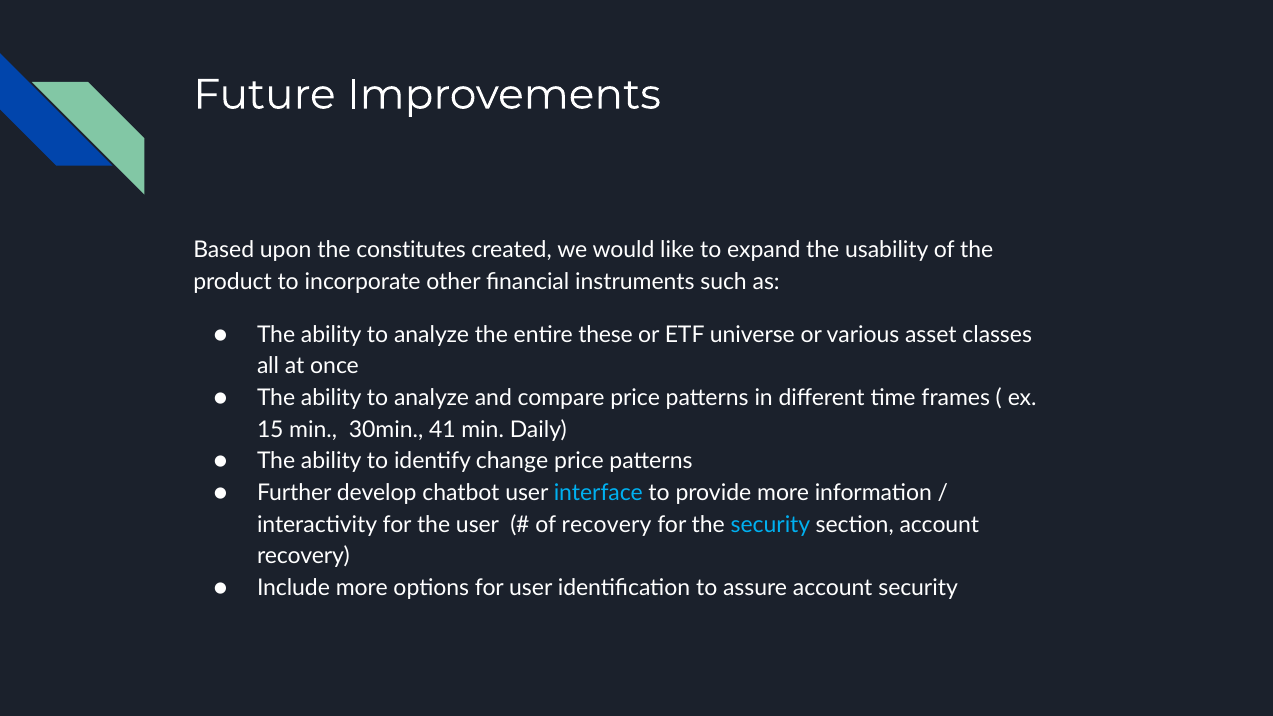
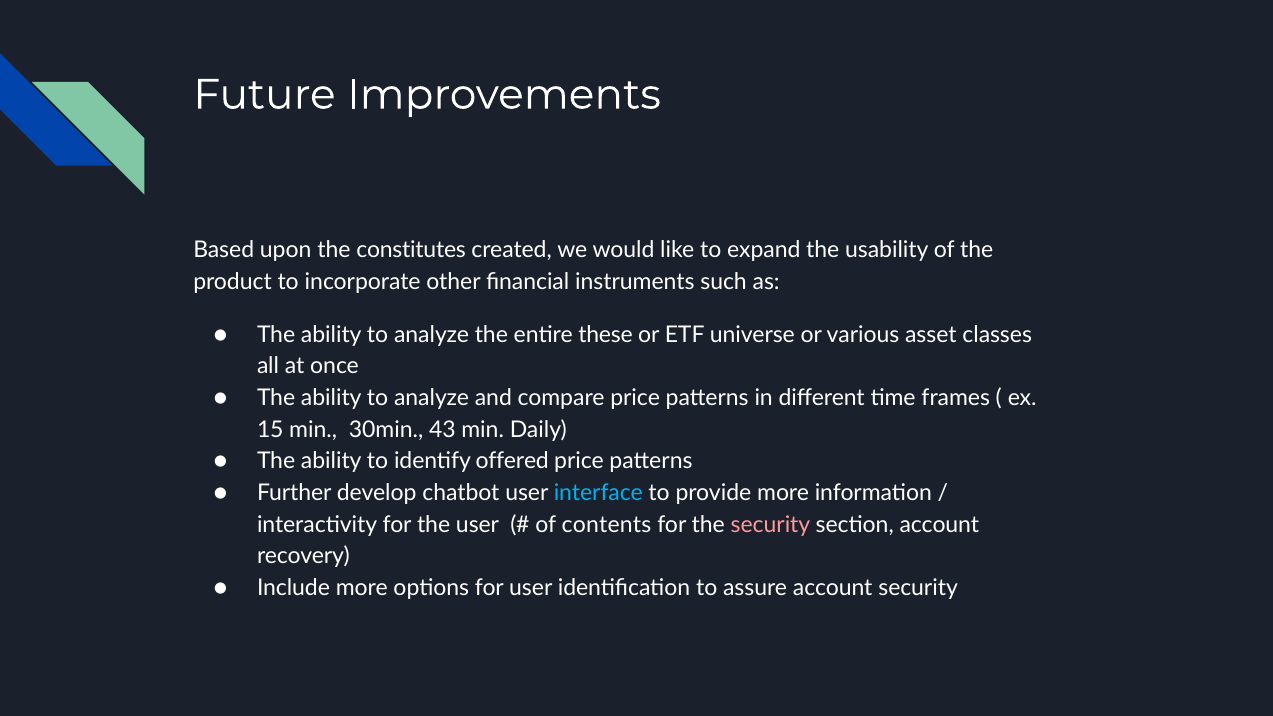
41: 41 -> 43
change: change -> offered
of recovery: recovery -> contents
security at (770, 525) colour: light blue -> pink
